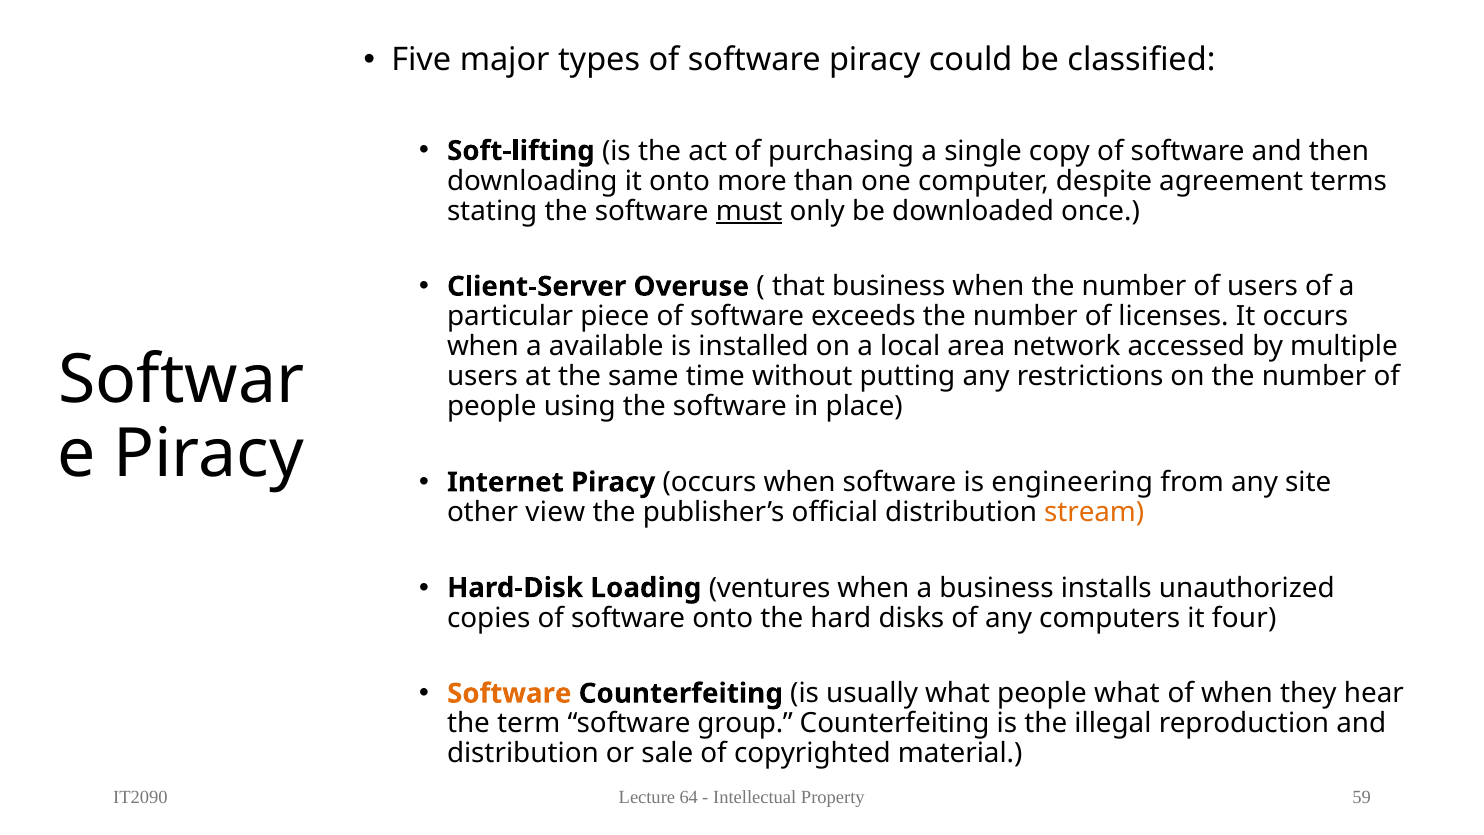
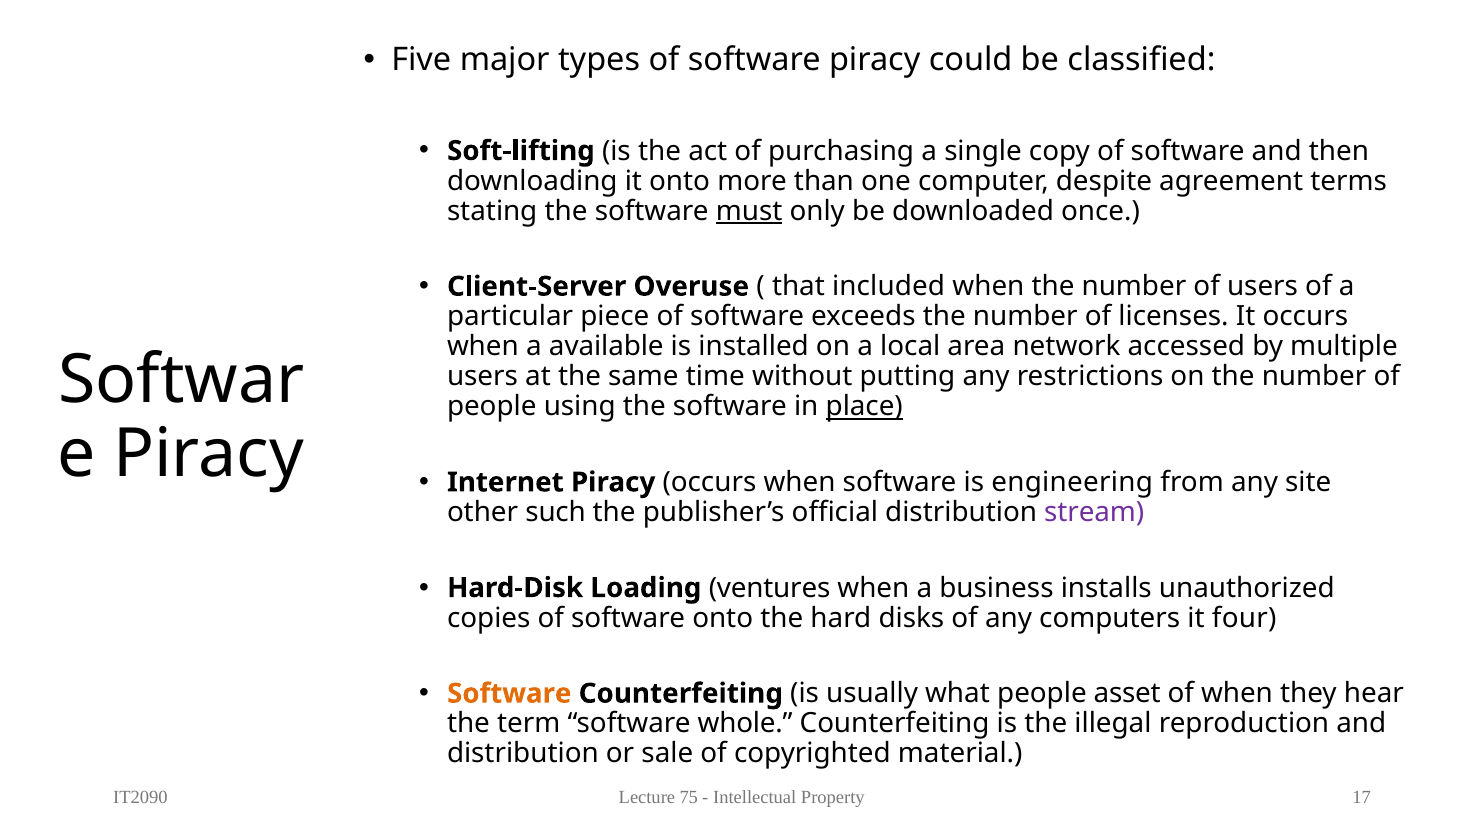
that business: business -> included
place underline: none -> present
view: view -> such
stream colour: orange -> purple
people what: what -> asset
group: group -> whole
64: 64 -> 75
59: 59 -> 17
